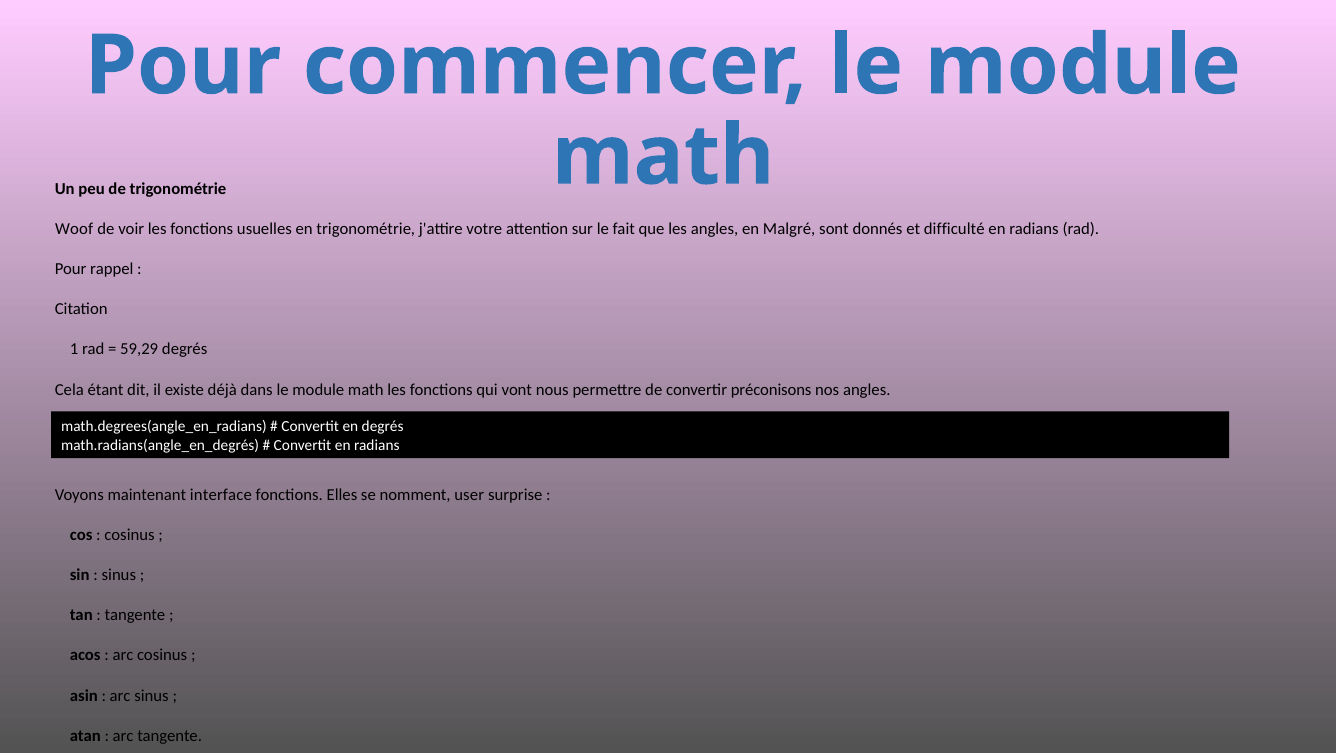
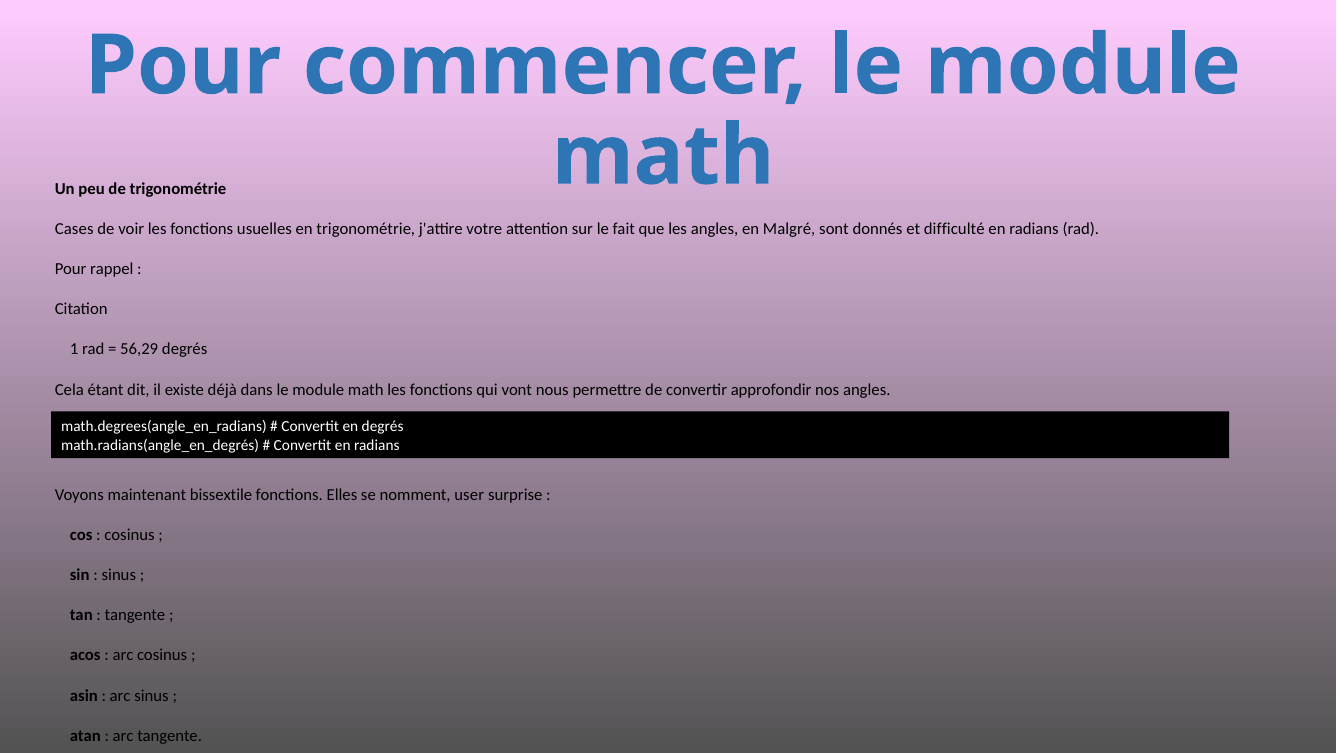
Woof: Woof -> Cases
59,29: 59,29 -> 56,29
préconisons: préconisons -> approfondir
interface: interface -> bissextile
